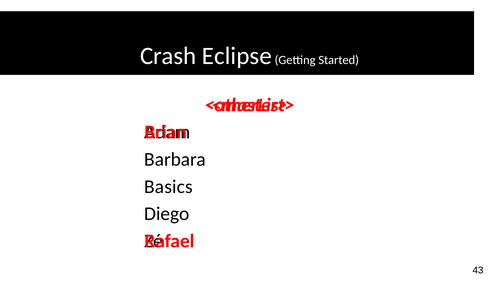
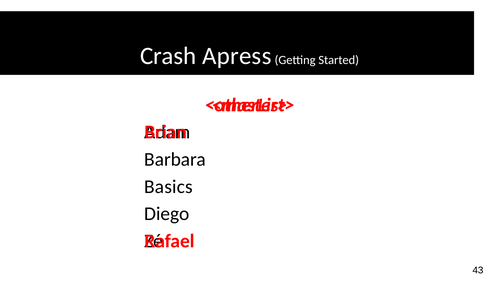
Eclipse: Eclipse -> Apress
